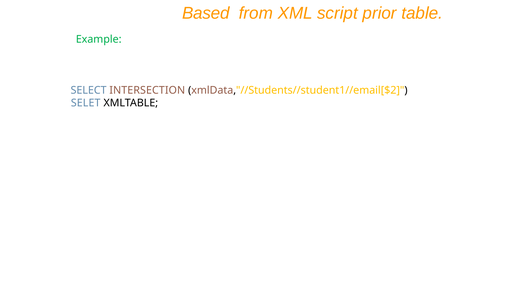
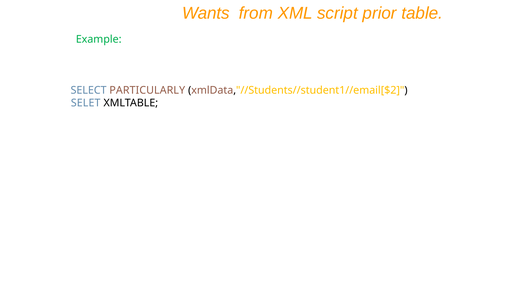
Based: Based -> Wants
INTERSECTION: INTERSECTION -> PARTICULARLY
